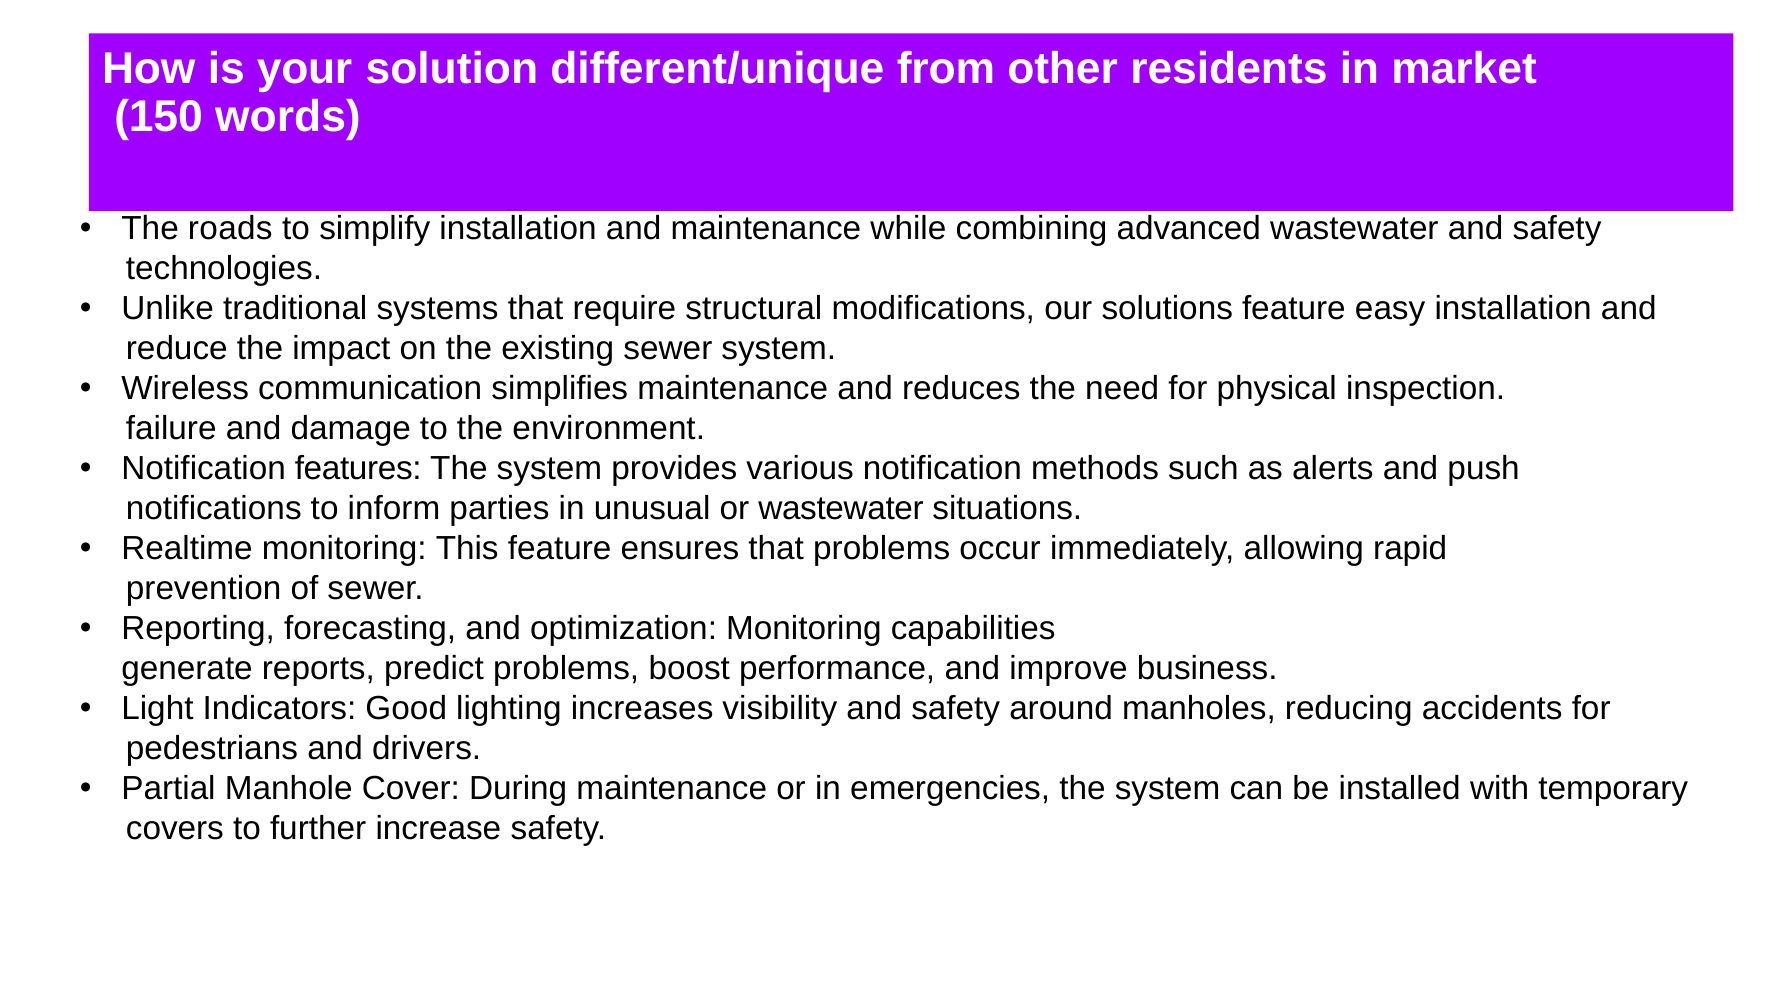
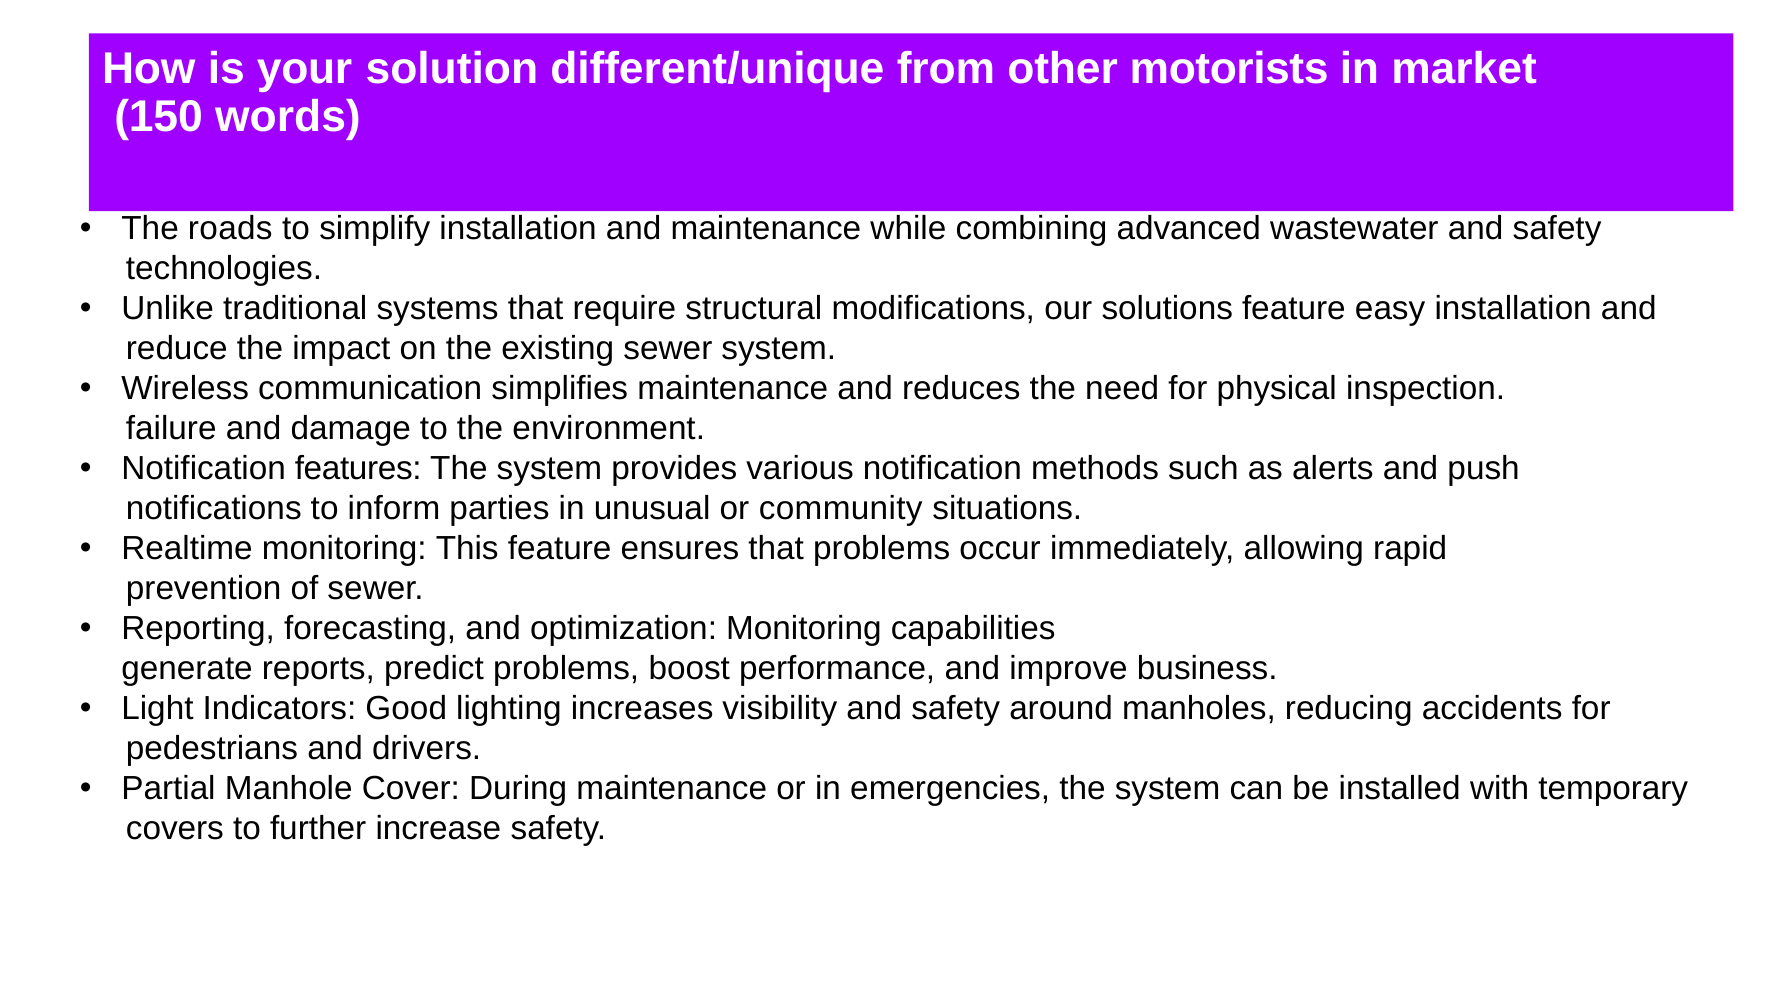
residents: residents -> motorists
or wastewater: wastewater -> community
